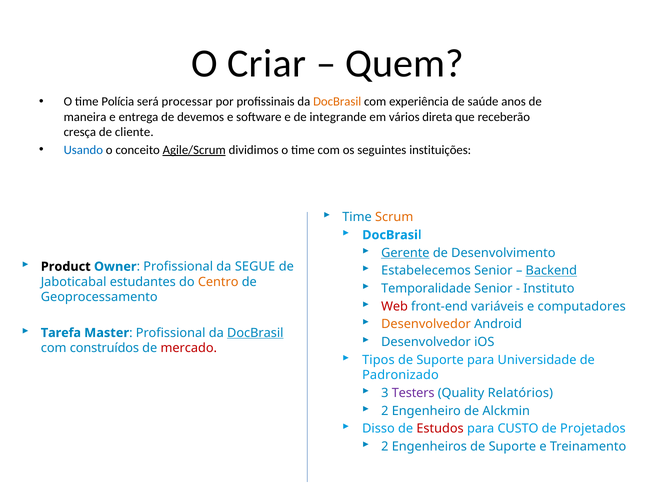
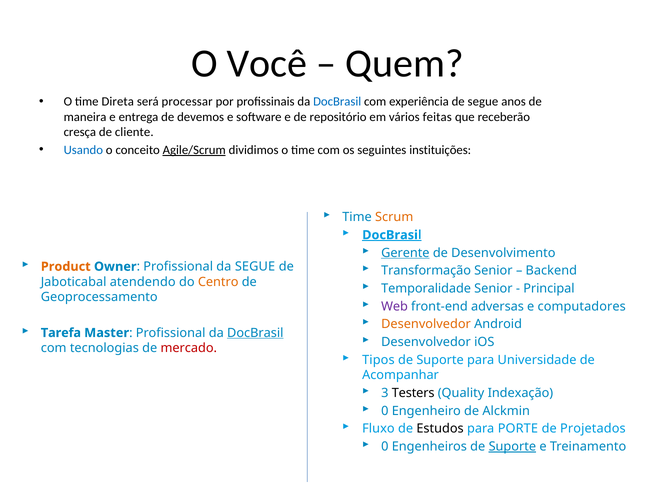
Criar: Criar -> Você
Polícia: Polícia -> Direta
DocBrasil at (337, 102) colour: orange -> blue
de saúde: saúde -> segue
integrande: integrande -> repositório
direta: direta -> feitas
DocBrasil at (392, 235) underline: none -> present
Product colour: black -> orange
Estabelecemos: Estabelecemos -> Transformação
Backend underline: present -> none
estudantes: estudantes -> atendendo
Instituto: Instituto -> Principal
Web colour: red -> purple
variáveis: variáveis -> adversas
construídos: construídos -> tecnologias
Padronizado: Padronizado -> Acompanhar
Testers colour: purple -> black
Relatórios: Relatórios -> Indexação
2 at (385, 411): 2 -> 0
Disso: Disso -> Fluxo
Estudos colour: red -> black
CUSTO: CUSTO -> PORTE
2 at (385, 447): 2 -> 0
Suporte at (512, 447) underline: none -> present
